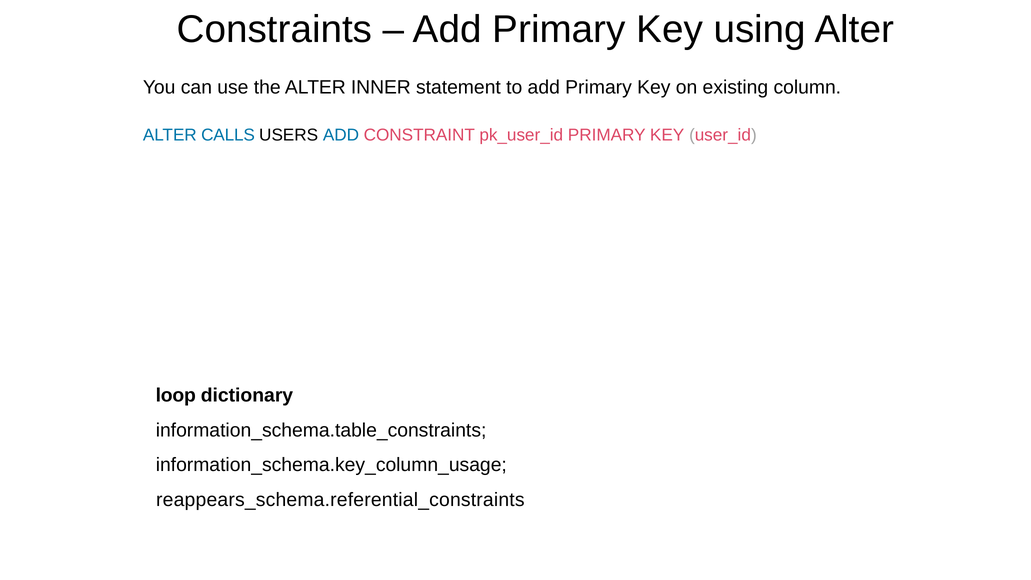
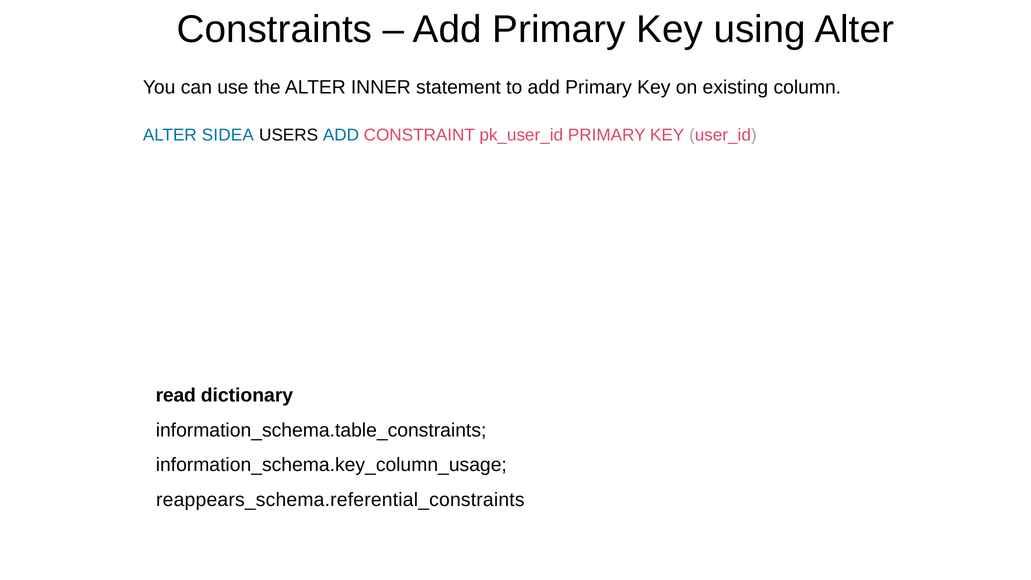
CALLS: CALLS -> SIDEA
loop: loop -> read
